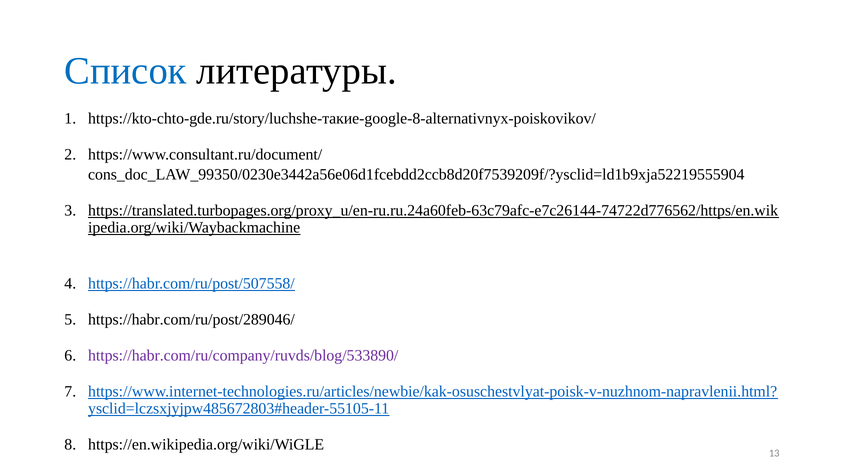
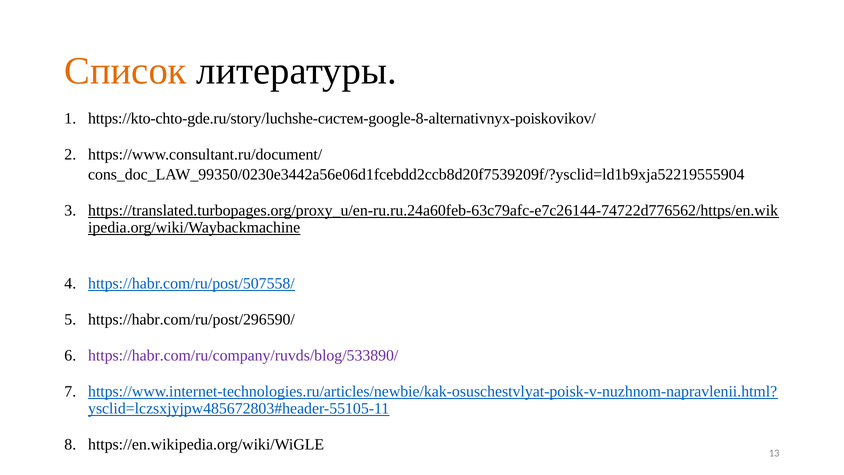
Список colour: blue -> orange
https://kto-chto-gde.ru/story/luchshe-такие-google-8-alternativnyx-poiskovikov/: https://kto-chto-gde.ru/story/luchshe-такие-google-8-alternativnyx-poiskovikov/ -> https://kto-chto-gde.ru/story/luchshe-систем-google-8-alternativnyx-poiskovikov/
https://habr.com/ru/post/289046/: https://habr.com/ru/post/289046/ -> https://habr.com/ru/post/296590/
